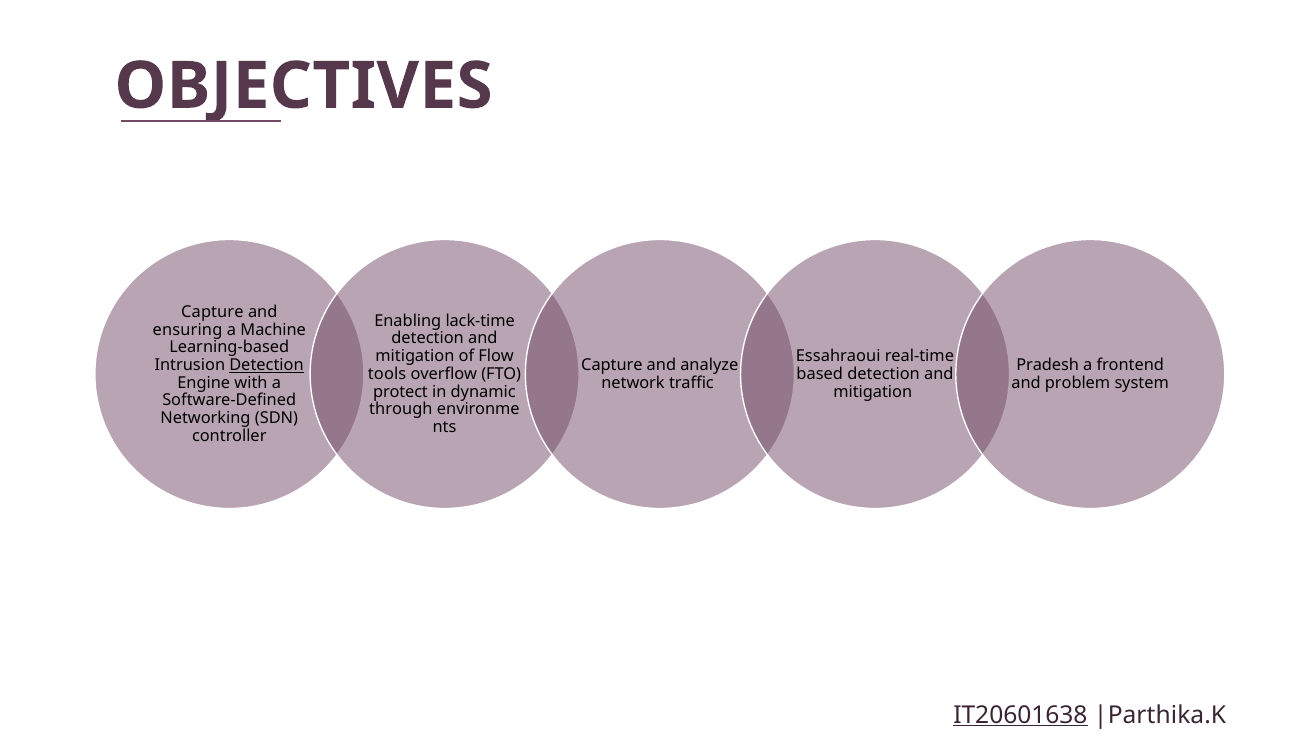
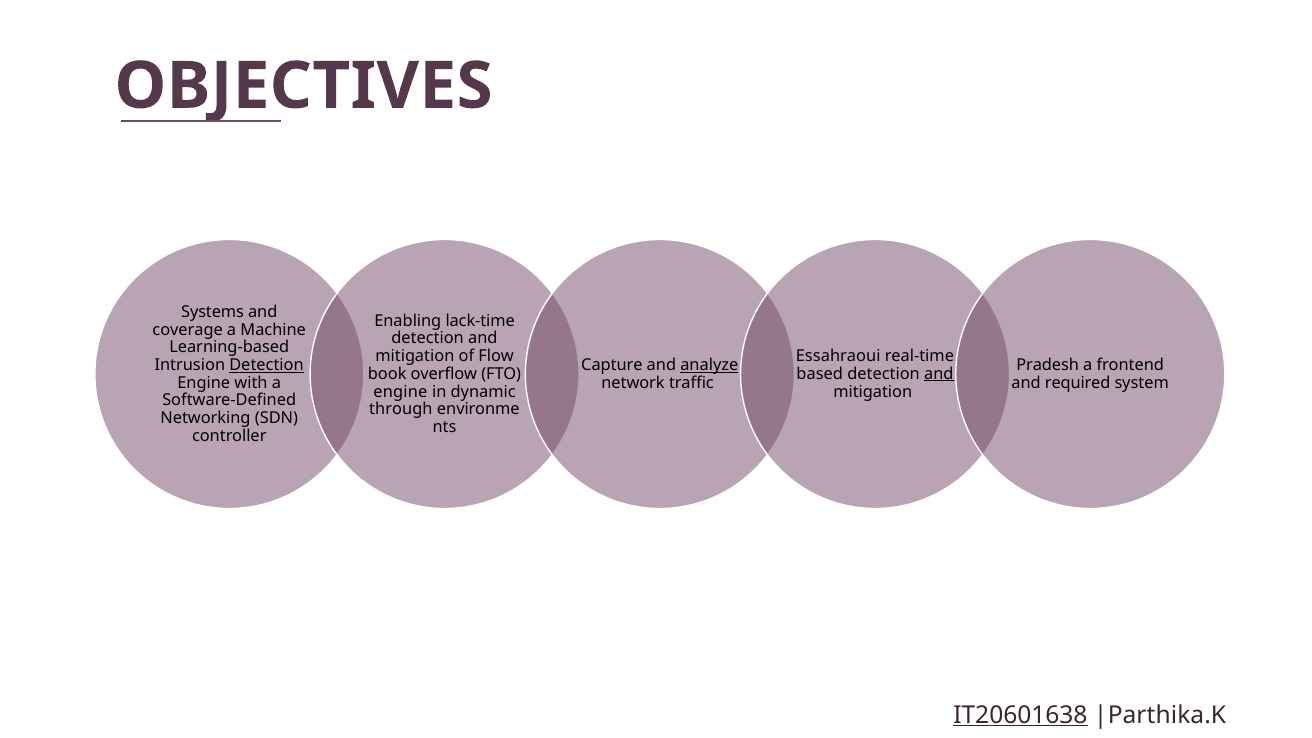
Capture at (212, 312): Capture -> Systems
ensuring: ensuring -> coverage
analyze underline: none -> present
tools: tools -> book
and at (939, 374) underline: none -> present
problem: problem -> required
protect at (401, 392): protect -> engine
